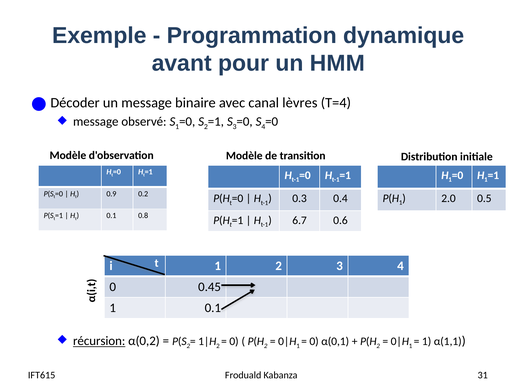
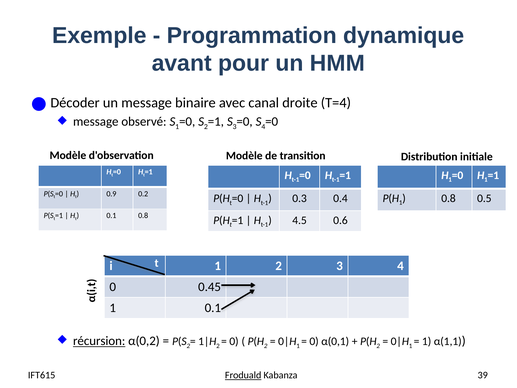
lèvres: lèvres -> droite
2.0 at (448, 198): 2.0 -> 0.8
6.7: 6.7 -> 4.5
Froduald underline: none -> present
31: 31 -> 39
